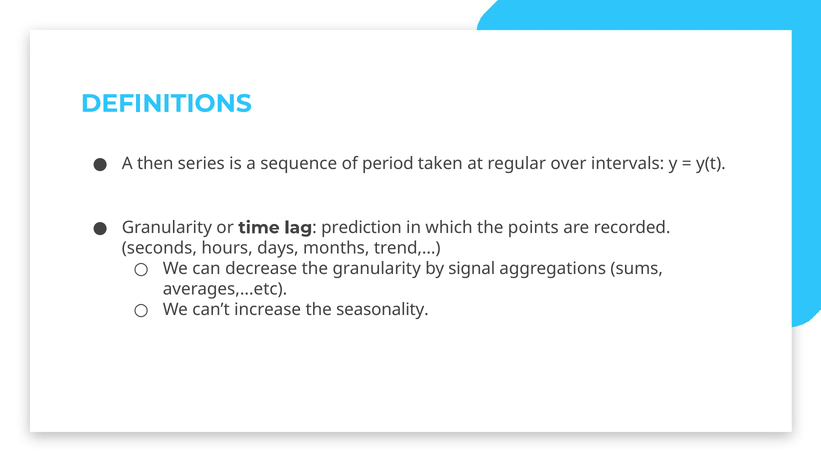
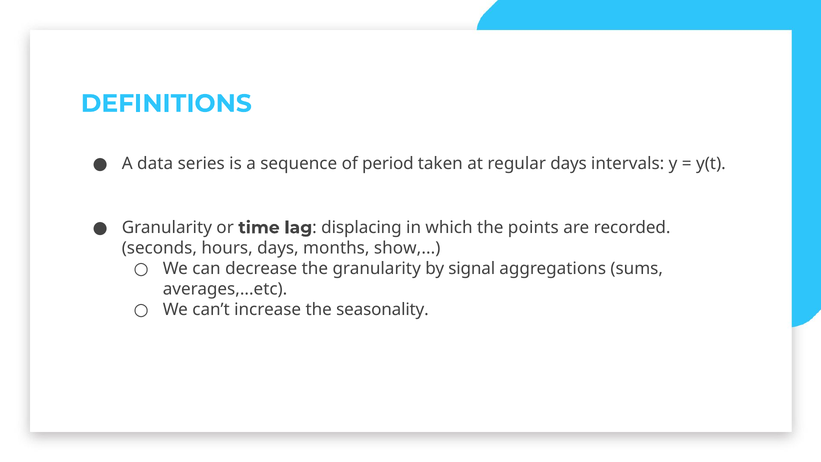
then: then -> data
regular over: over -> days
prediction: prediction -> displacing
trend: trend -> show
